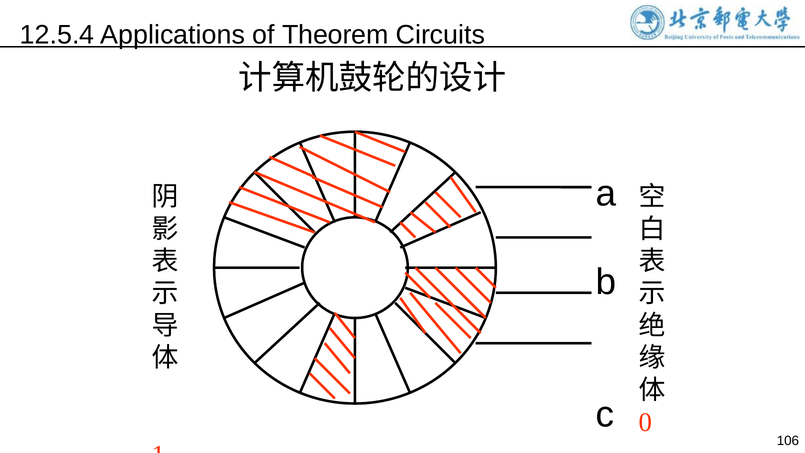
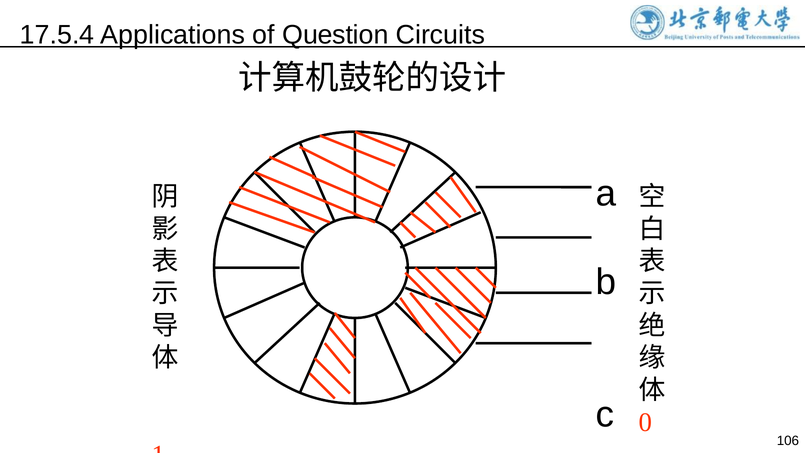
12.5.4: 12.5.4 -> 17.5.4
Theorem: Theorem -> Question
